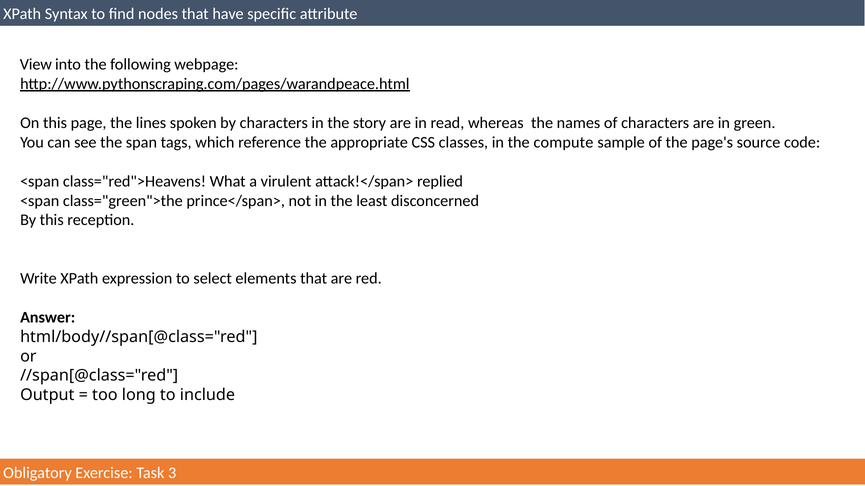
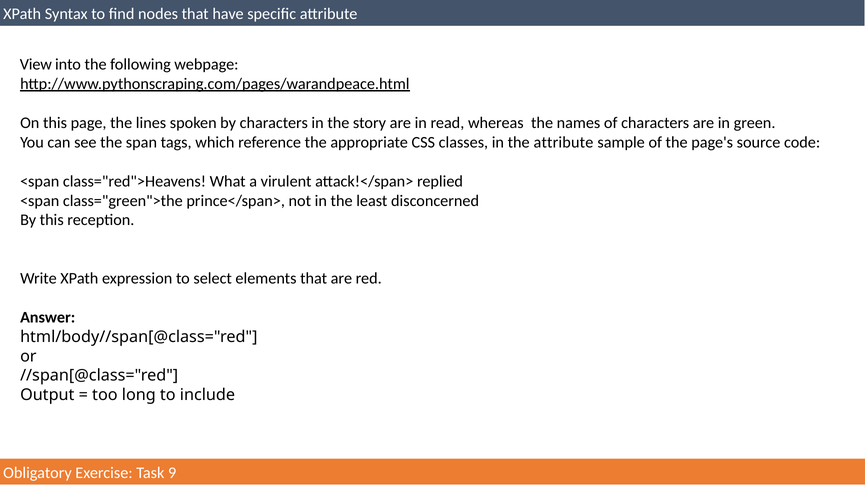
the compute: compute -> attribute
3: 3 -> 9
